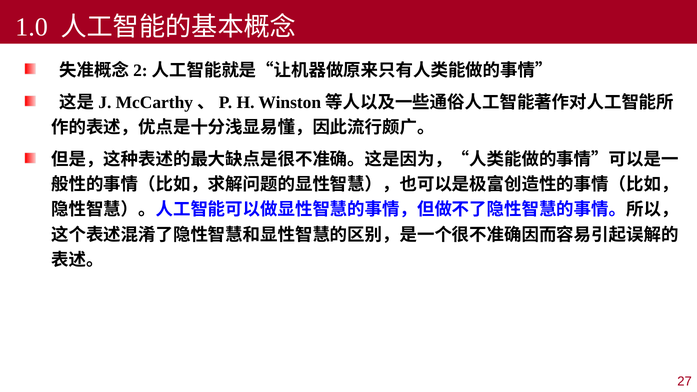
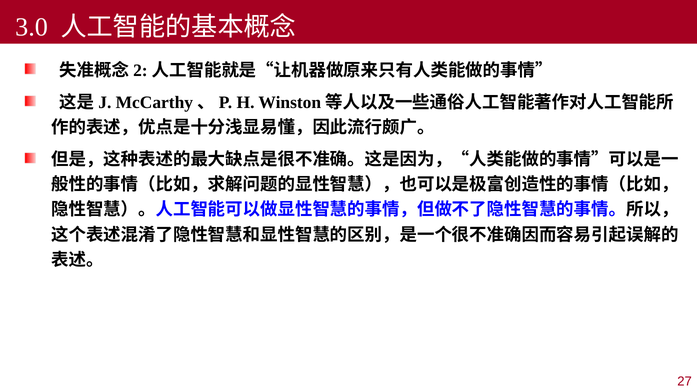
1.0: 1.0 -> 3.0
